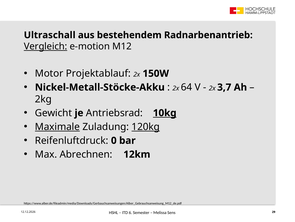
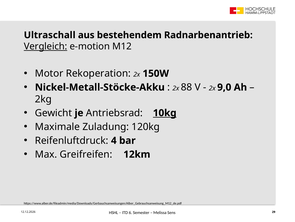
Projektablauf: Projektablauf -> Rekoperation
64: 64 -> 88
3,7: 3,7 -> 9,0
Maximale underline: present -> none
120kg underline: present -> none
0: 0 -> 4
Abrechnen: Abrechnen -> Greifreifen
